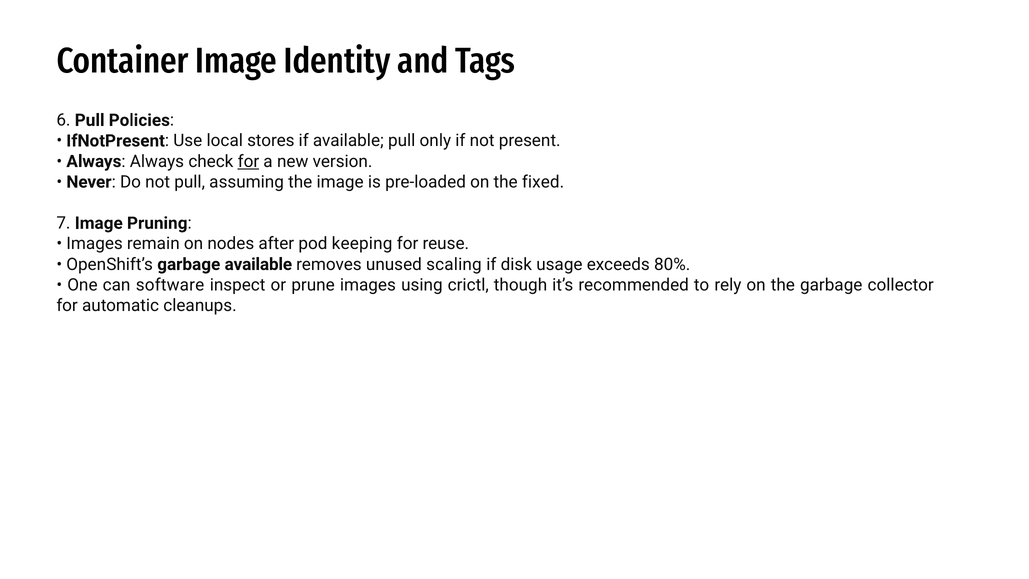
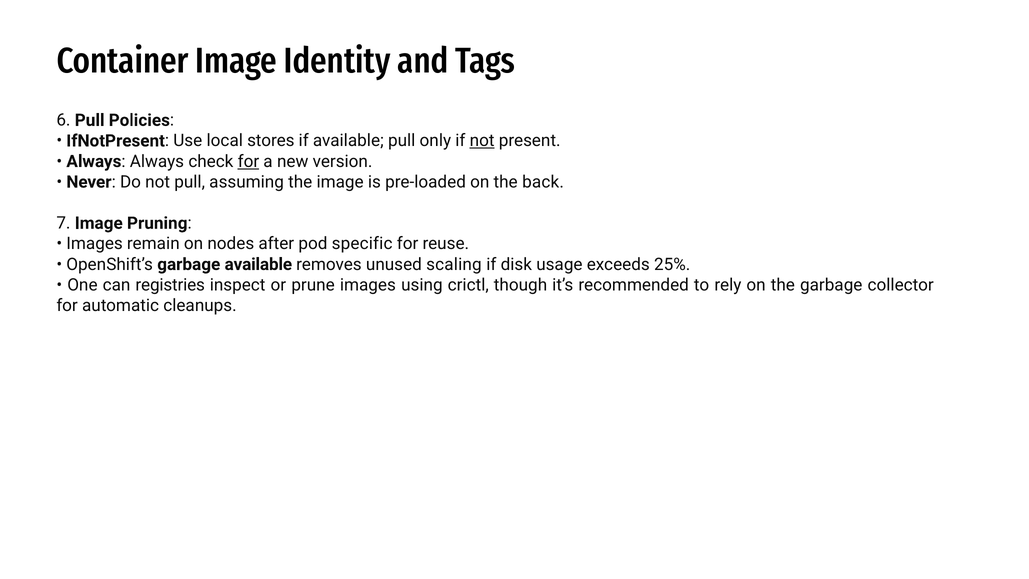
not at (482, 141) underline: none -> present
fixed: fixed -> back
keeping: keeping -> specific
80%: 80% -> 25%
software: software -> registries
